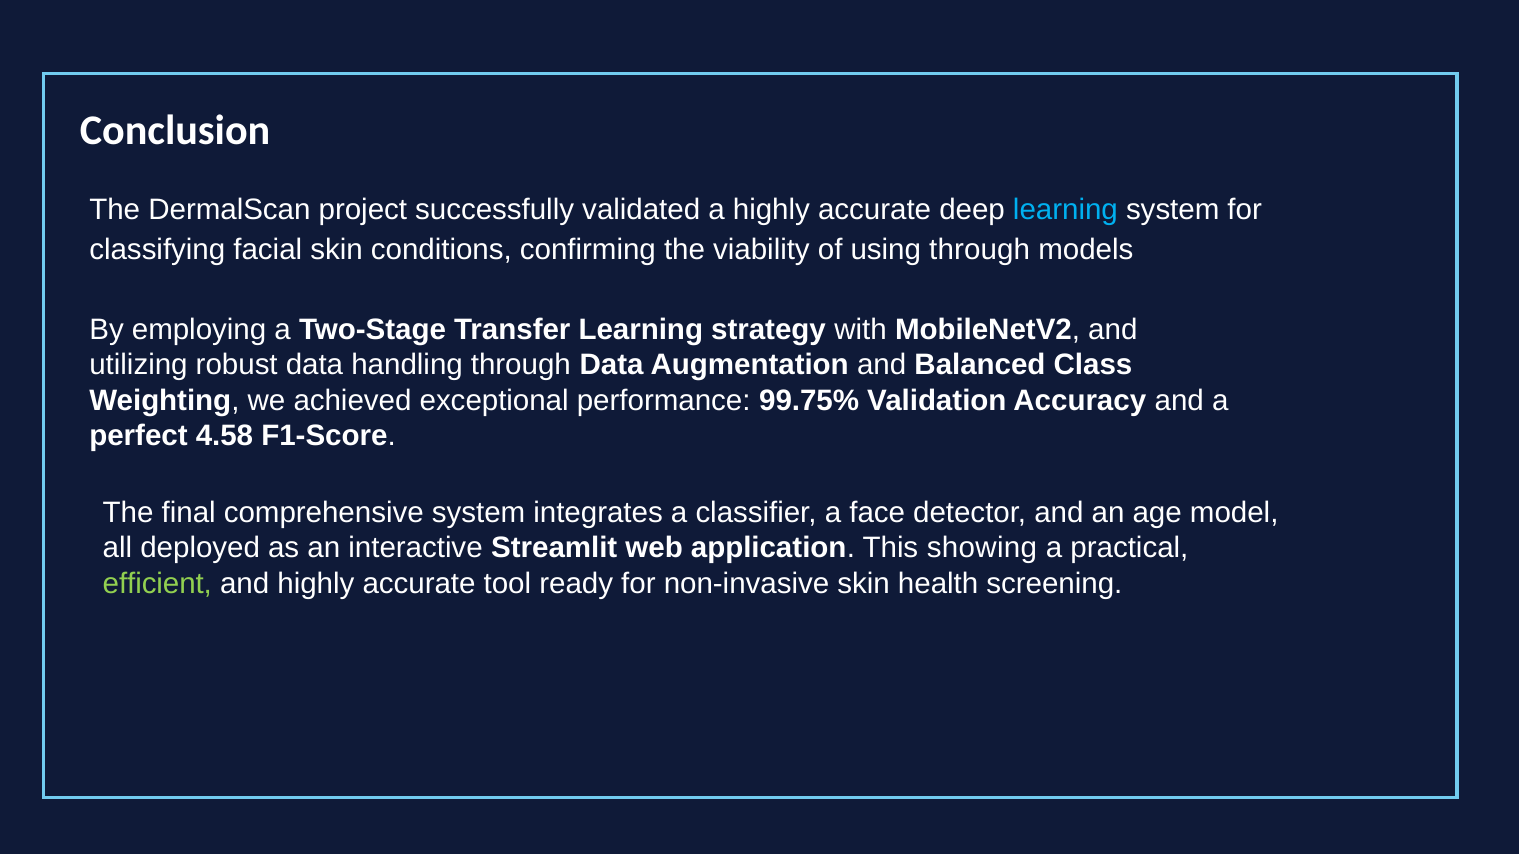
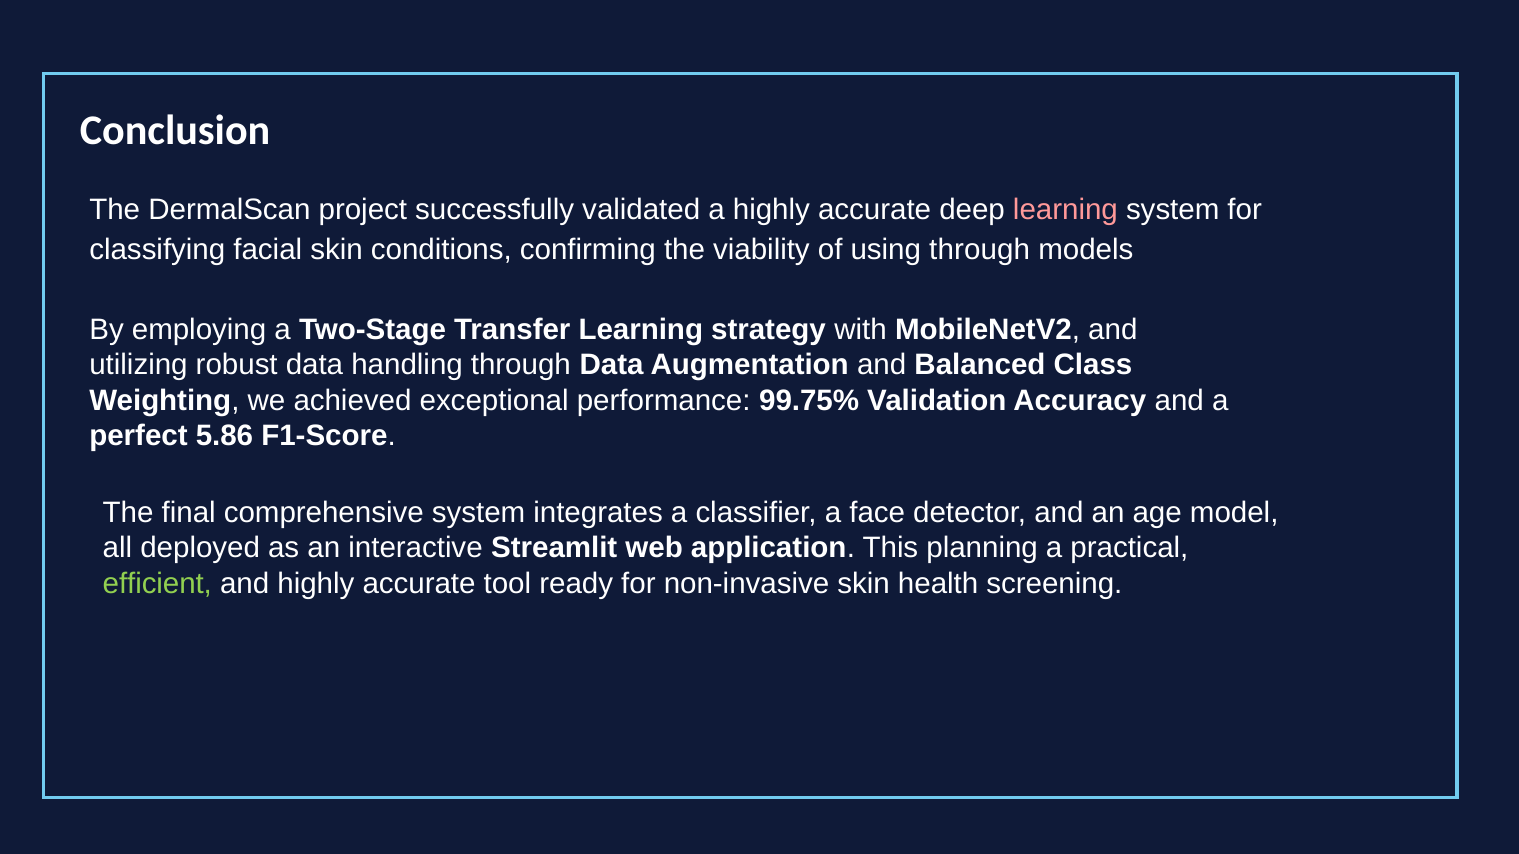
learning at (1065, 210) colour: light blue -> pink
4.58: 4.58 -> 5.86
showing: showing -> planning
